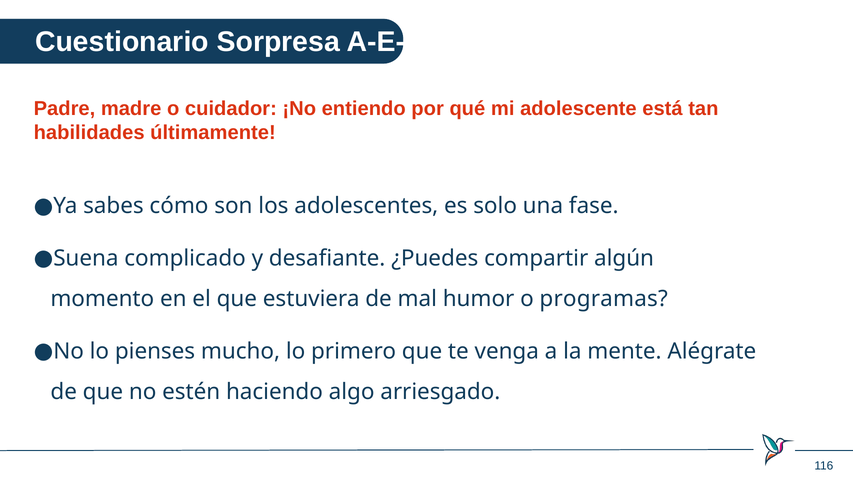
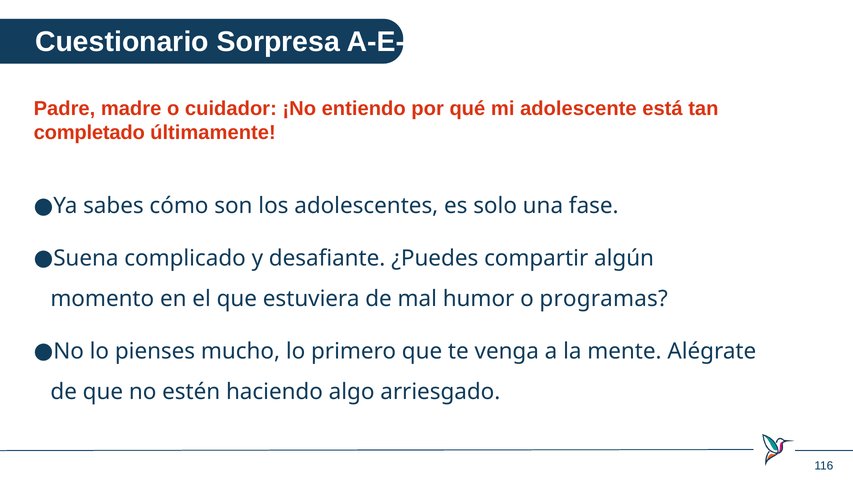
habilidades: habilidades -> completado
